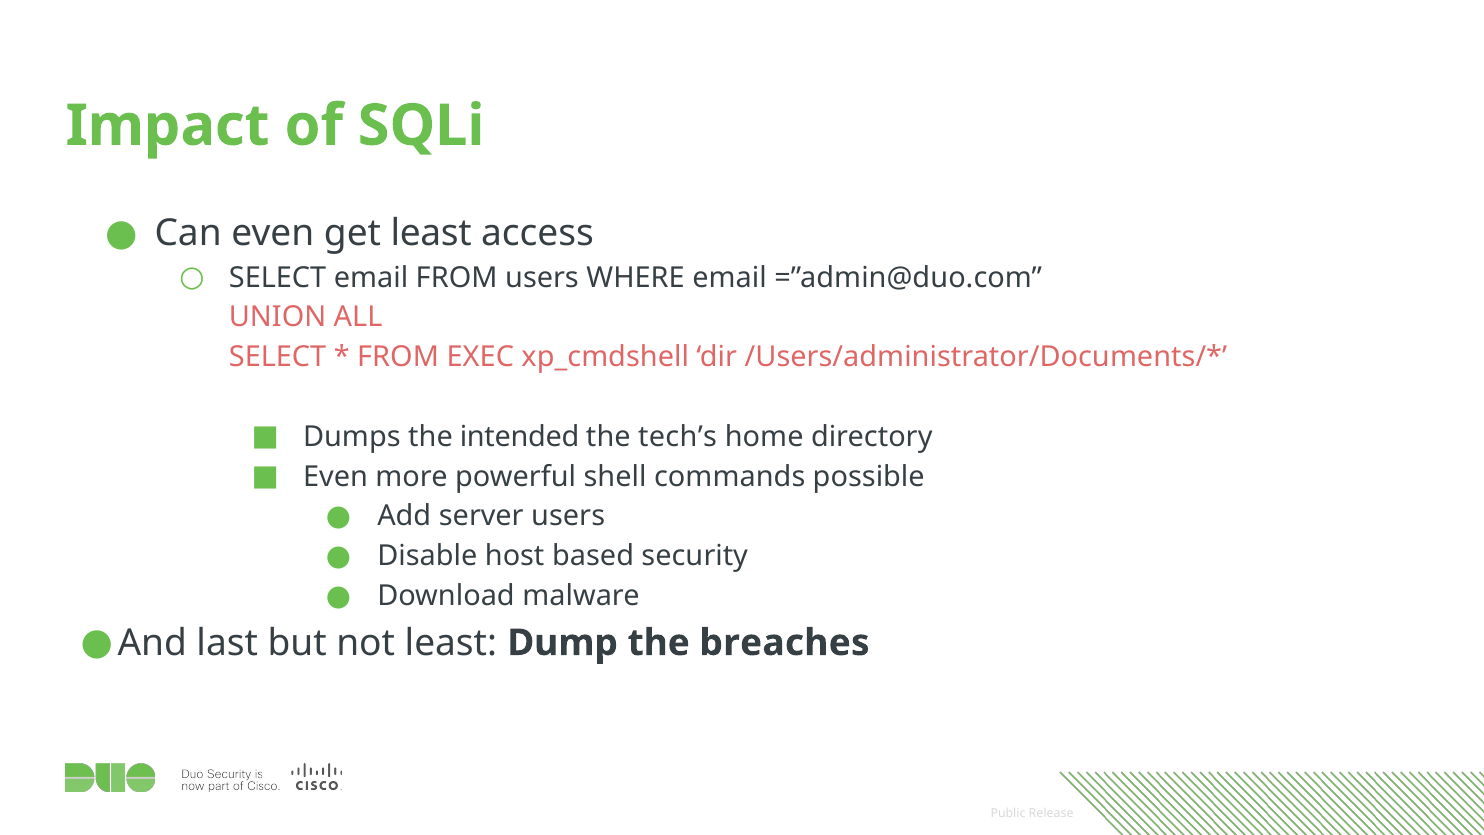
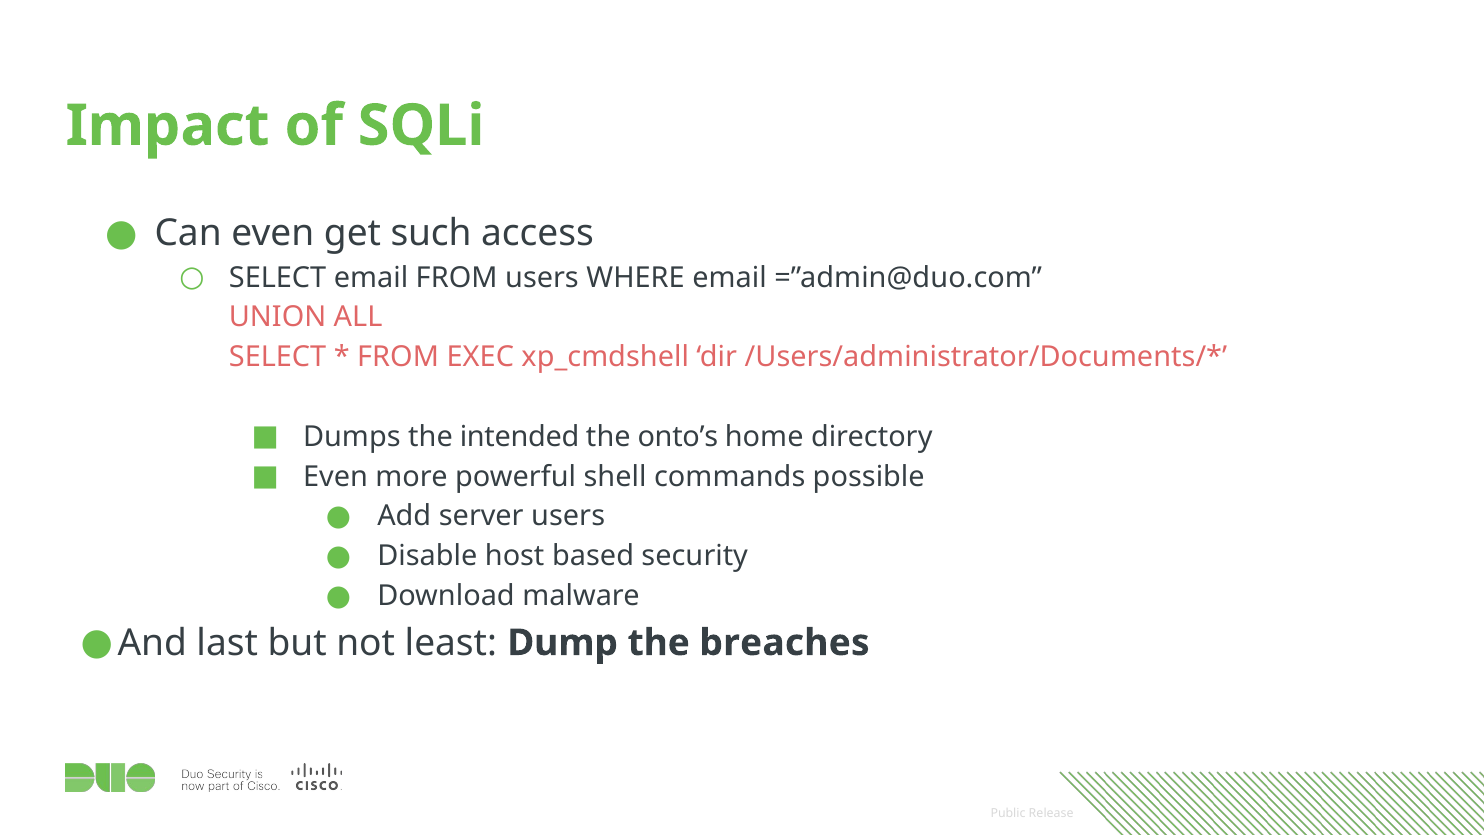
get least: least -> such
tech’s: tech’s -> onto’s
